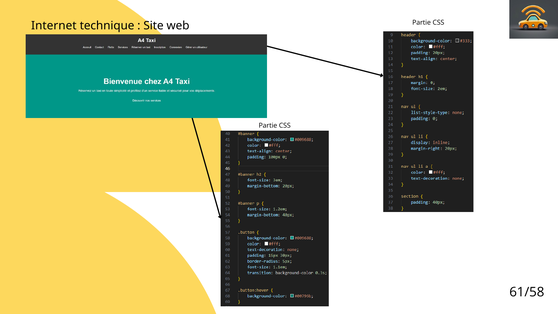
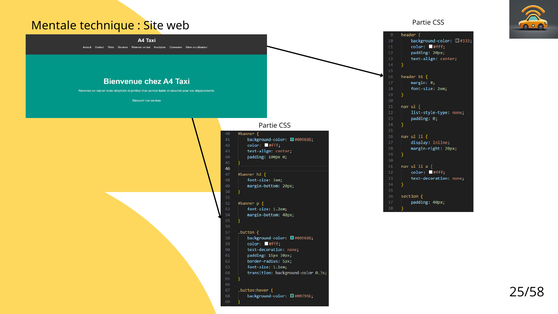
Internet: Internet -> Mentale
61/58: 61/58 -> 25/58
